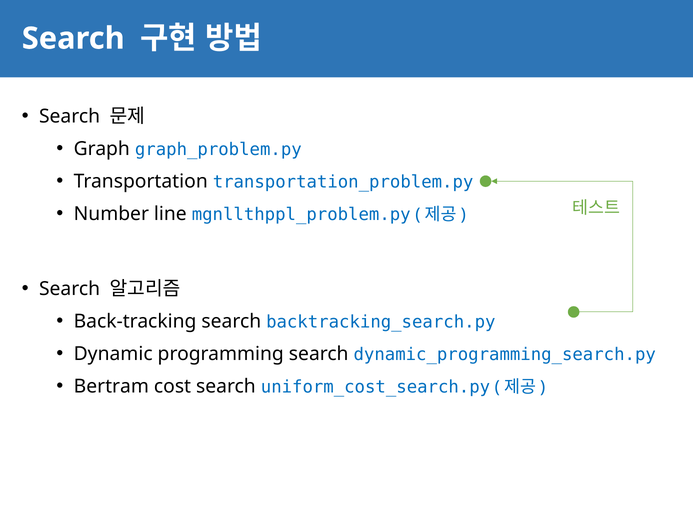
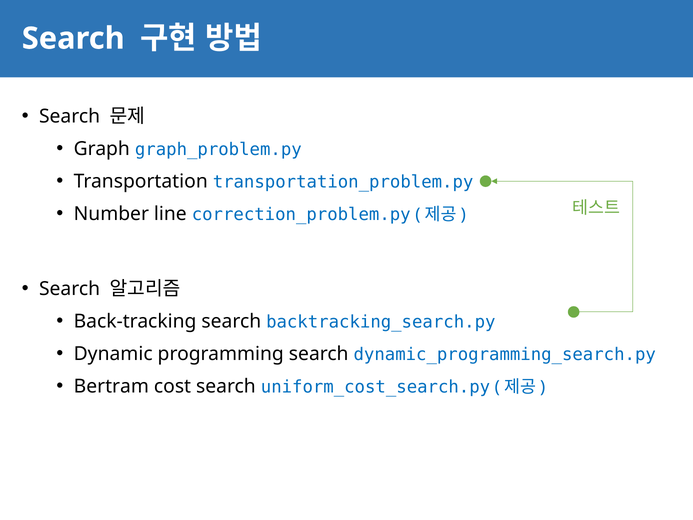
mgnllthppl_problem.py: mgnllthppl_problem.py -> correction_problem.py
